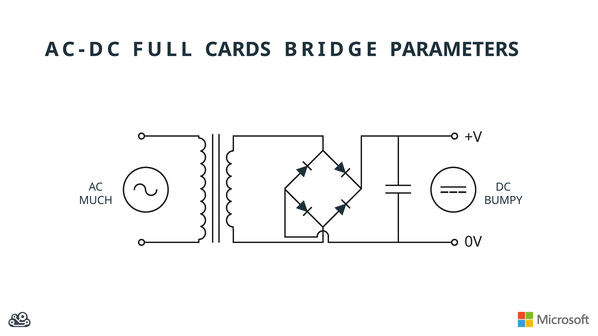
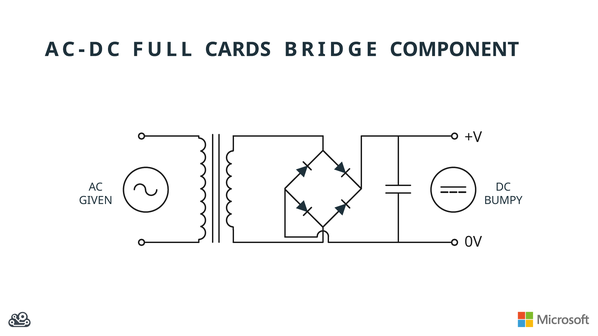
PARAMETERS: PARAMETERS -> COMPONENT
MUCH: MUCH -> GIVEN
